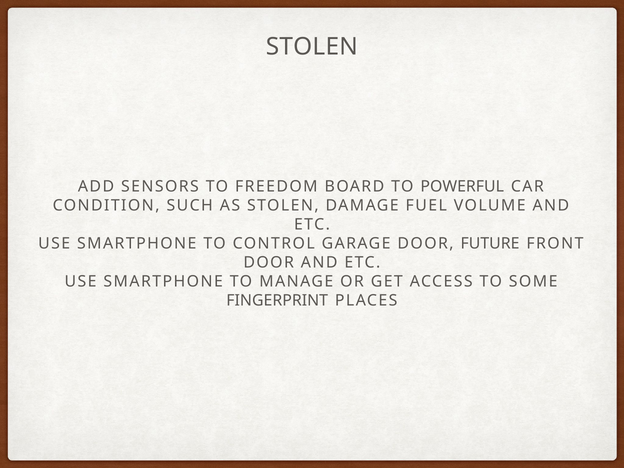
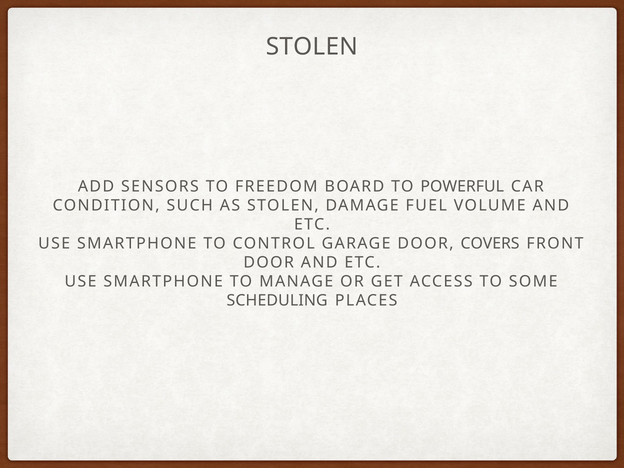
FUTURE: FUTURE -> COVERS
FINGERPRINT: FINGERPRINT -> SCHEDULING
